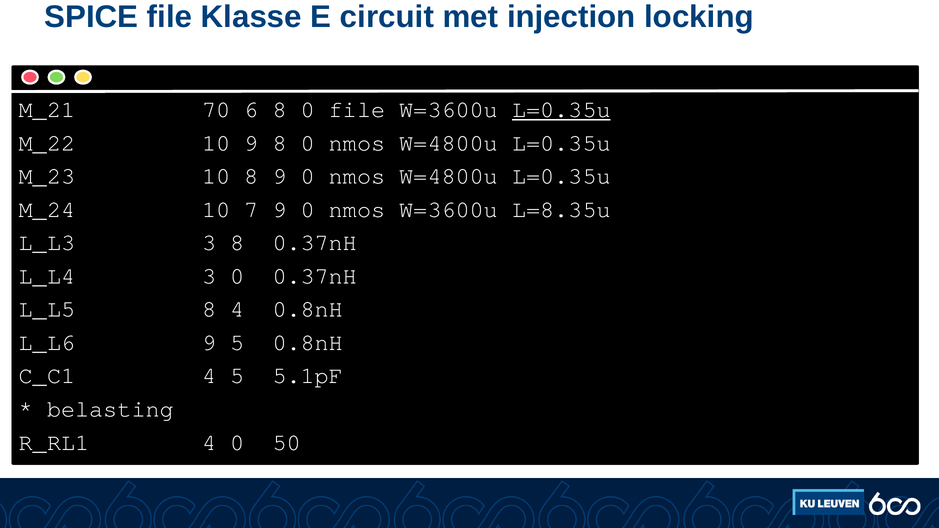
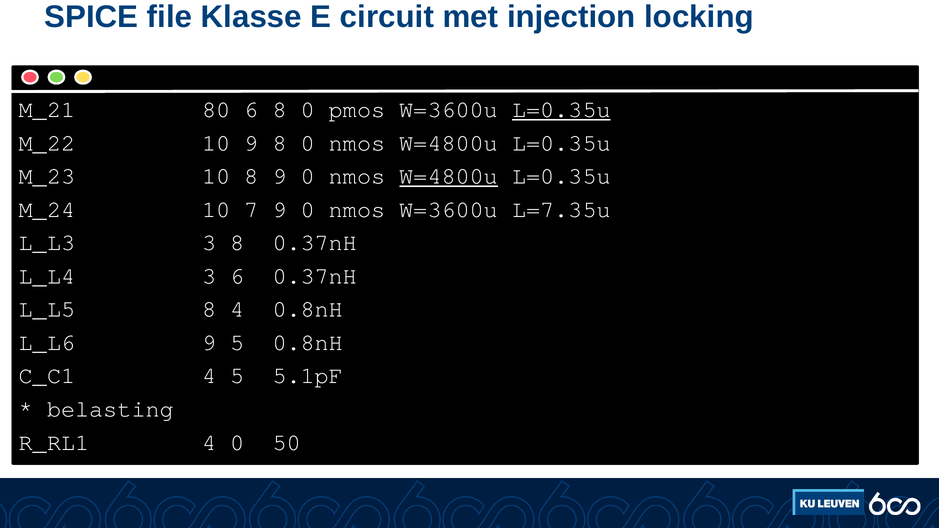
70: 70 -> 80
0 file: file -> pmos
W=4800u at (449, 176) underline: none -> present
L=8.35u: L=8.35u -> L=7.35u
3 0: 0 -> 6
